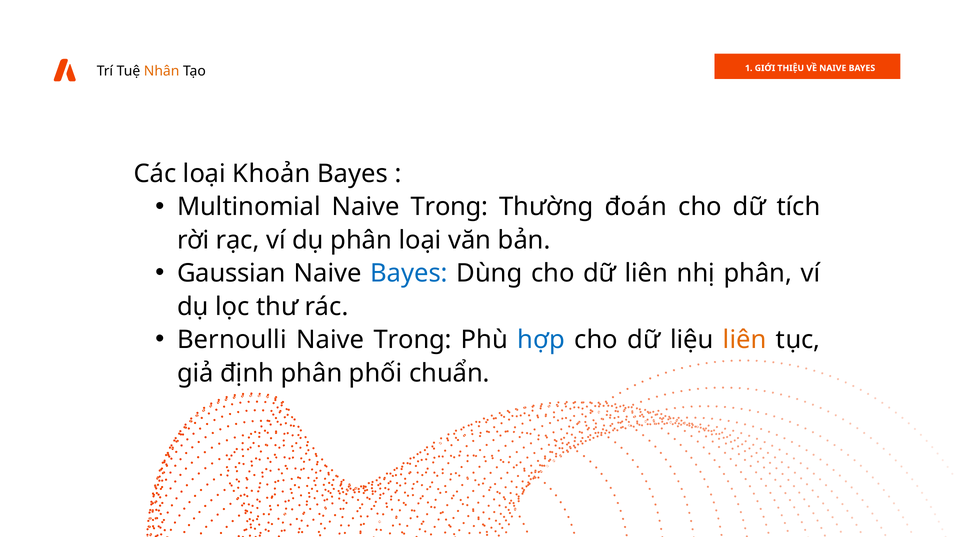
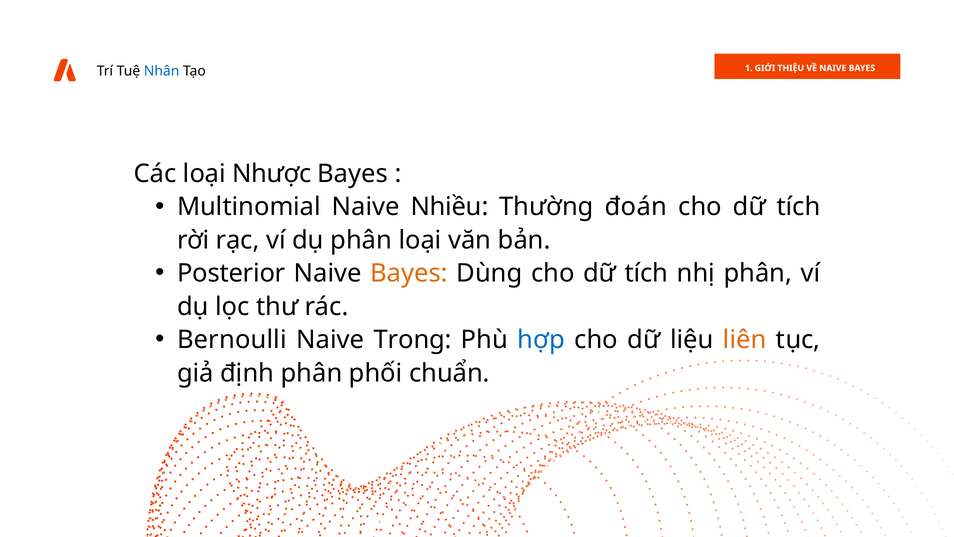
Nhân colour: orange -> blue
Khoản: Khoản -> Nhược
Multinomial Naive Trong: Trong -> Nhiều
Gaussian: Gaussian -> Posterior
Bayes at (409, 273) colour: blue -> orange
Dùng cho dữ liên: liên -> tích
